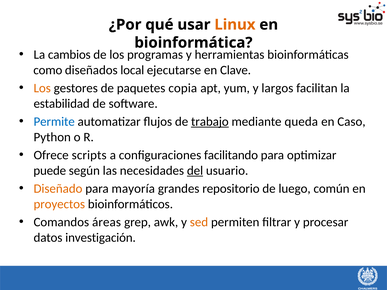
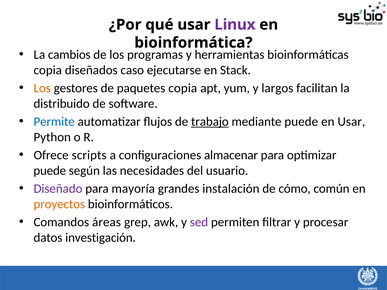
Linux colour: orange -> purple
como at (48, 70): como -> copia
local: local -> caso
Clave: Clave -> Stack
estabilidad: estabilidad -> distribuido
mediante queda: queda -> puede
en Caso: Caso -> Usar
facilitando: facilitando -> almacenar
del underline: present -> none
Diseñado colour: orange -> purple
repositorio: repositorio -> instalación
luego: luego -> cómo
sed colour: orange -> purple
